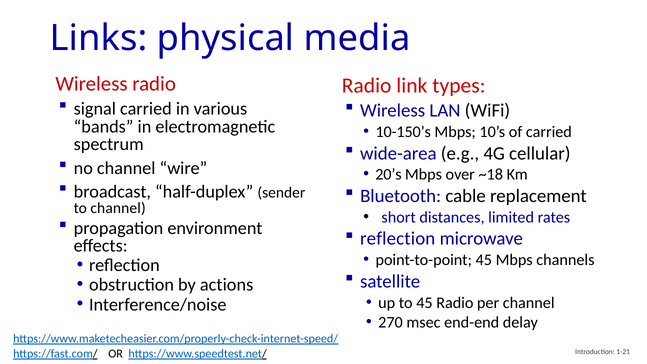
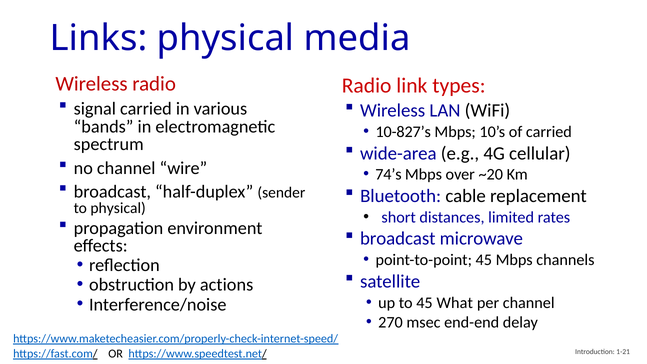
10-150’s: 10-150’s -> 10-827’s
20’s: 20’s -> 74’s
~18: ~18 -> ~20
to channel: channel -> physical
reflection at (398, 239): reflection -> broadcast
45 Radio: Radio -> What
